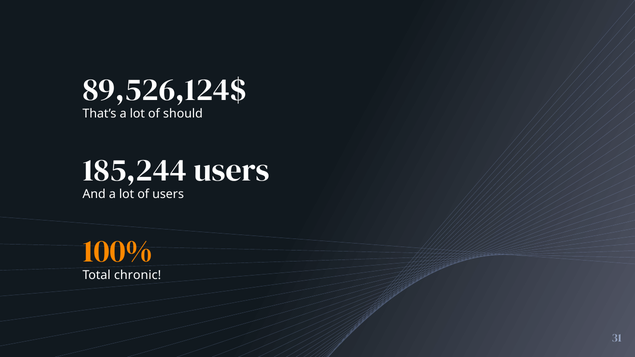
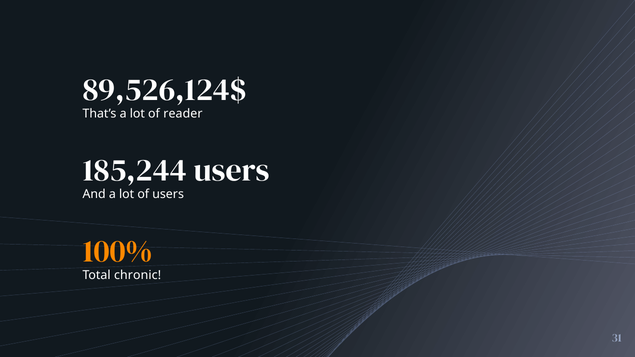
should: should -> reader
